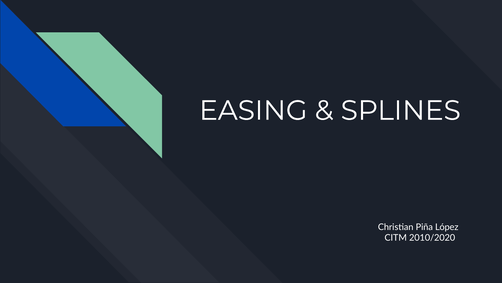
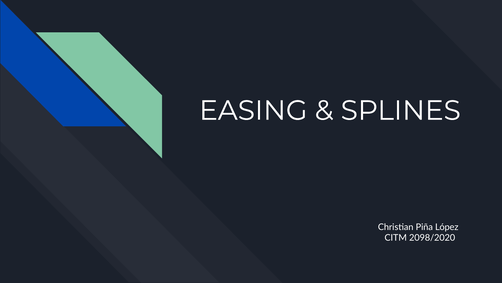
2010/2020: 2010/2020 -> 2098/2020
